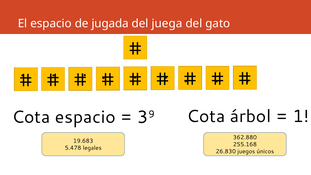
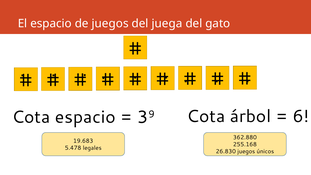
de jugada: jugada -> juegos
1: 1 -> 6
